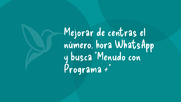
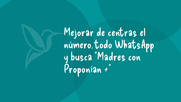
hora: hora -> todo
Menudo: Menudo -> Madres
Programa: Programa -> Proponían
